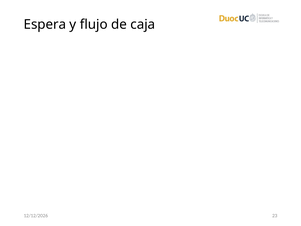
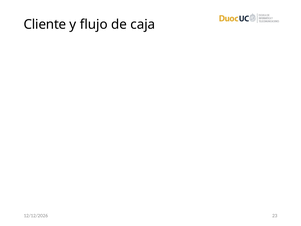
Espera: Espera -> Cliente
